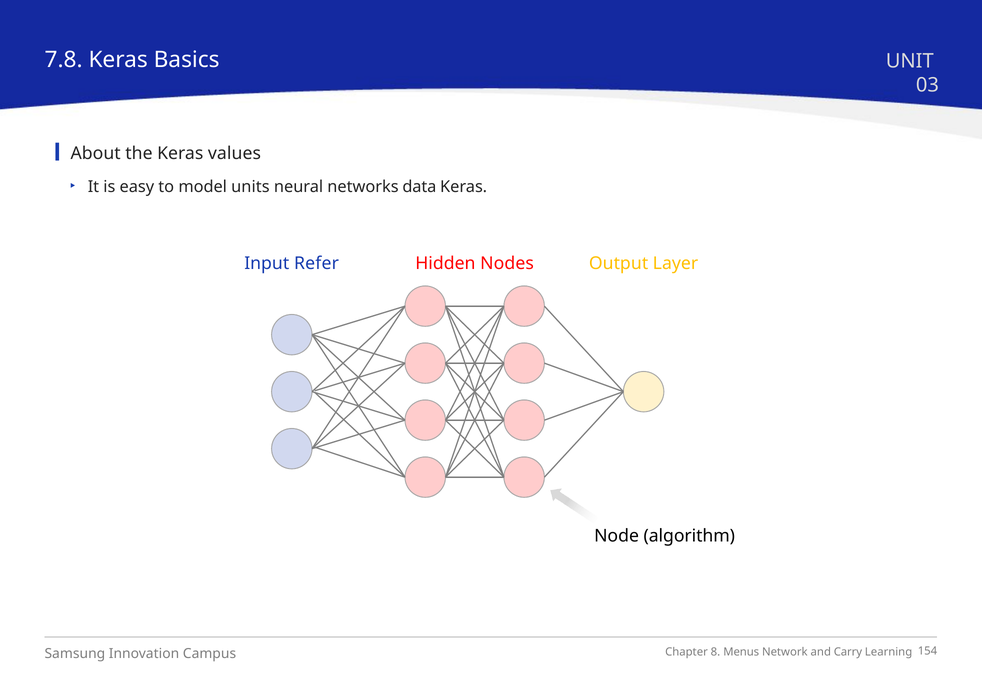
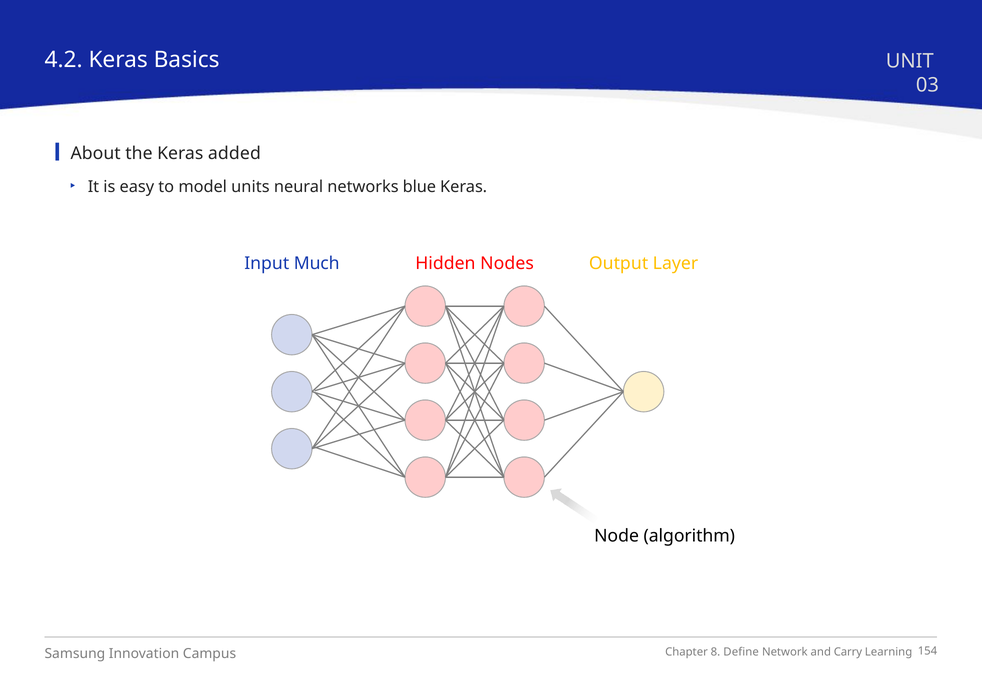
7.8: 7.8 -> 4.2
values: values -> added
data: data -> blue
Refer: Refer -> Much
Menus: Menus -> Define
